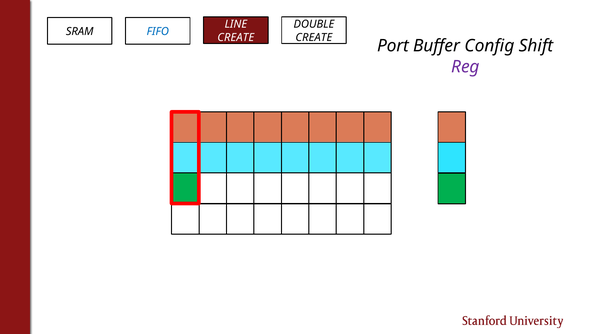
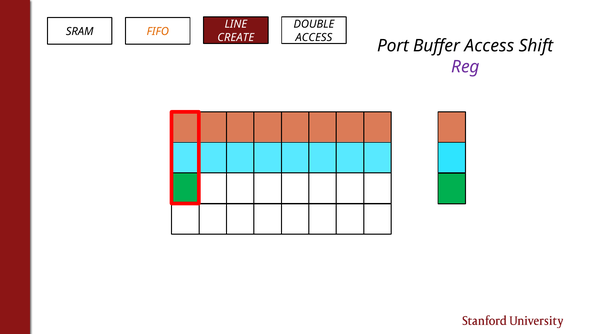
FIFO colour: blue -> orange
CREATE at (314, 38): CREATE -> ACCESS
Buffer Config: Config -> Access
